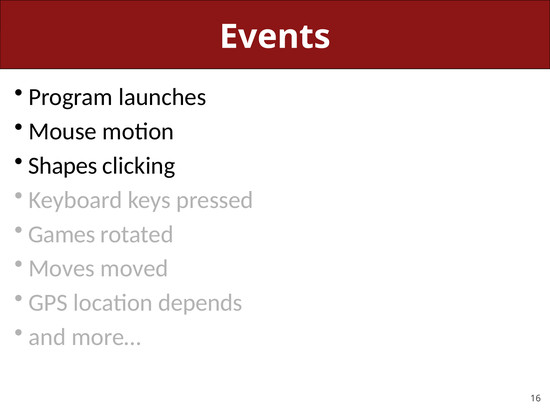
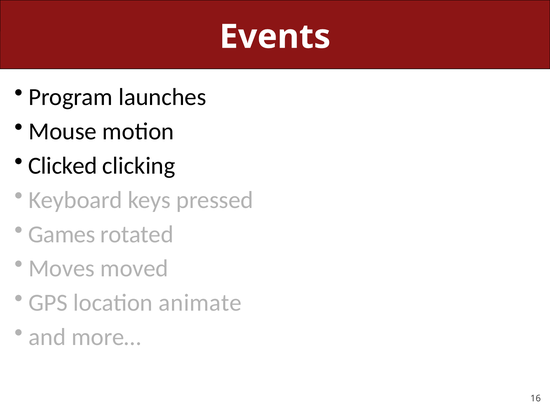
Shapes: Shapes -> Clicked
depends: depends -> animate
